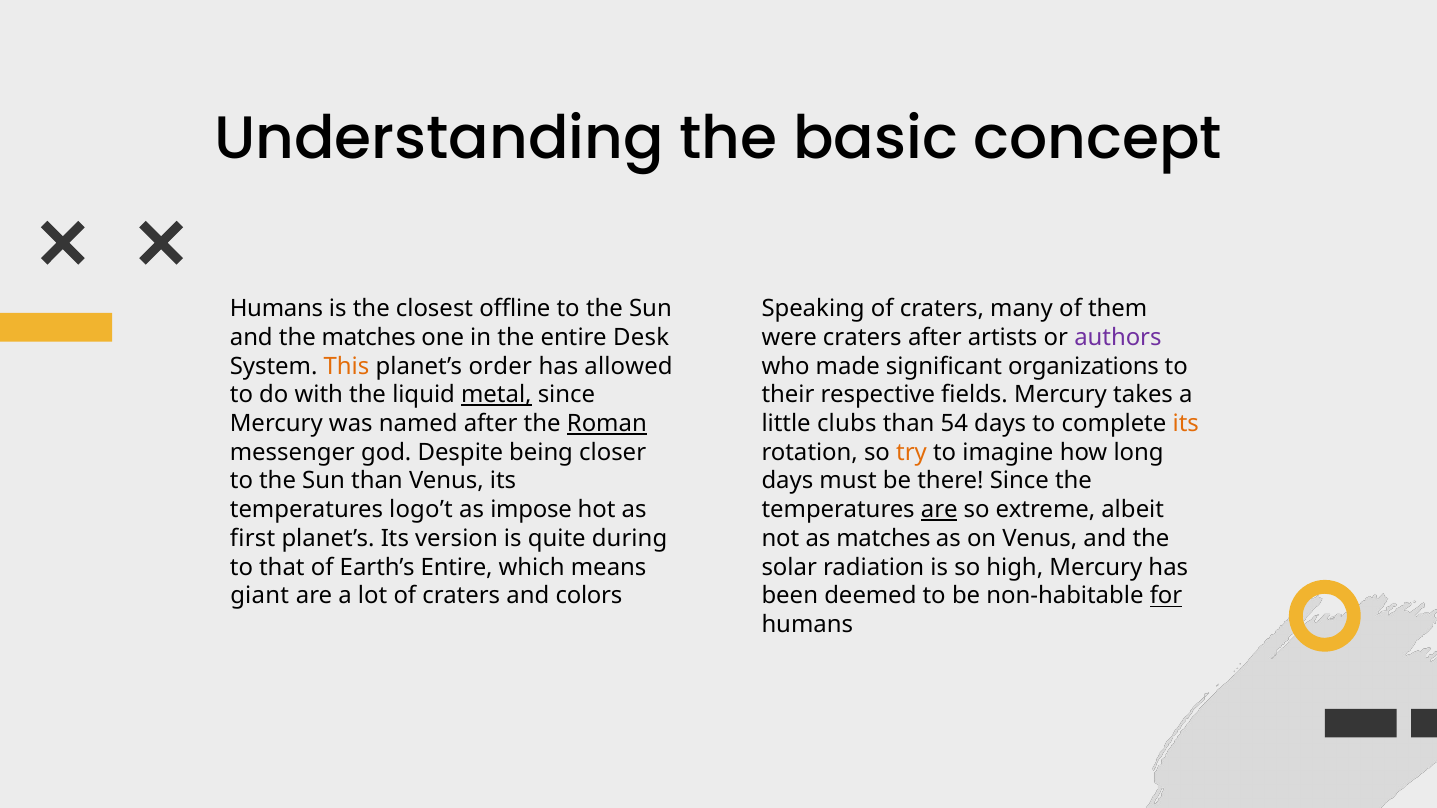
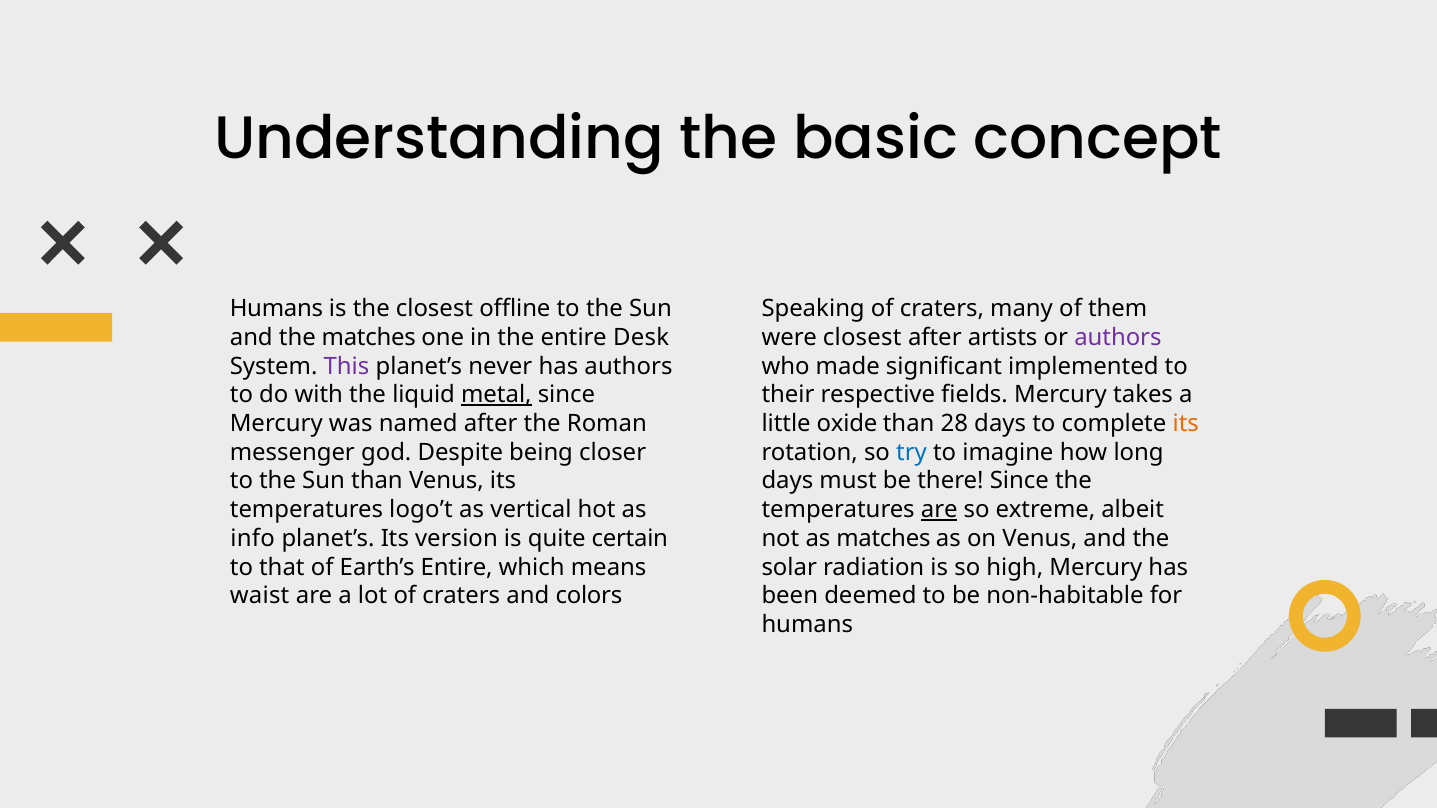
were craters: craters -> closest
This colour: orange -> purple
order: order -> never
has allowed: allowed -> authors
organizations: organizations -> implemented
Roman underline: present -> none
clubs: clubs -> oxide
54: 54 -> 28
try colour: orange -> blue
impose: impose -> vertical
first: first -> info
during: during -> certain
giant: giant -> waist
for underline: present -> none
